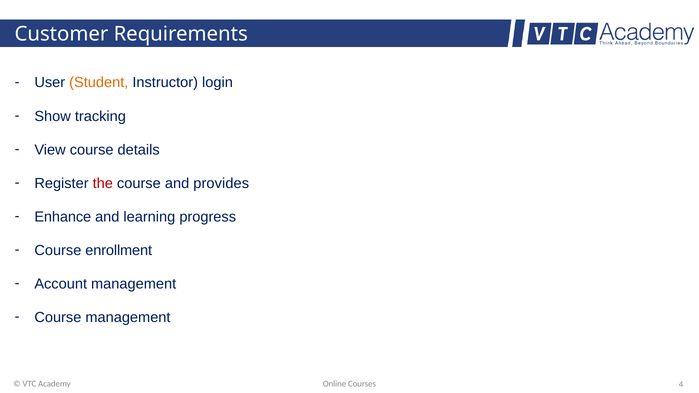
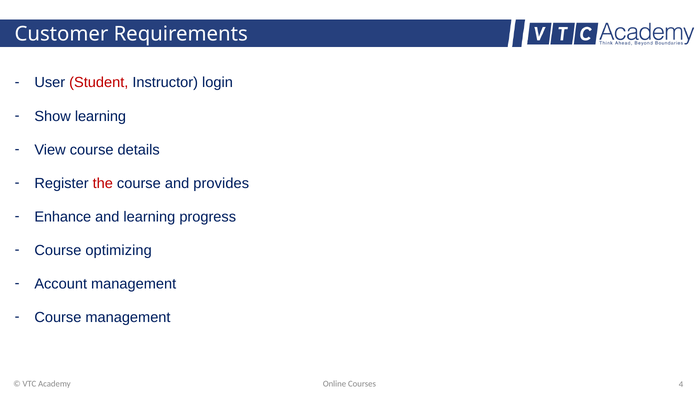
Student colour: orange -> red
Show tracking: tracking -> learning
enrollment: enrollment -> optimizing
